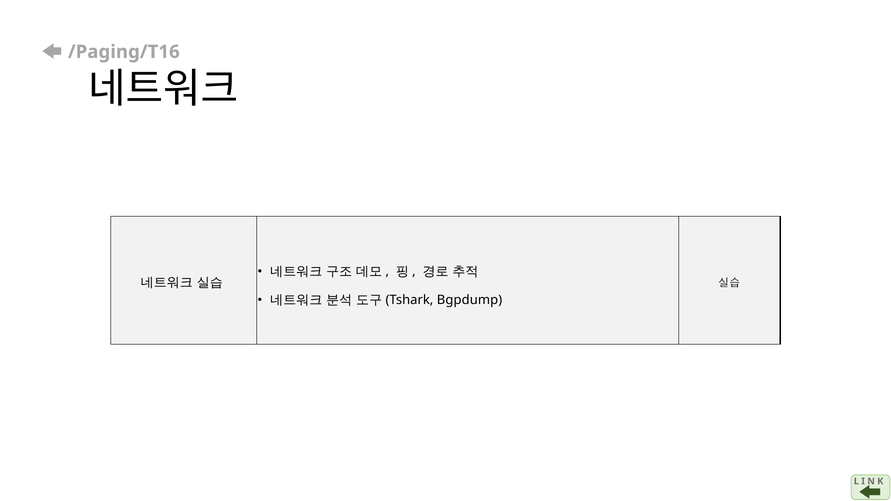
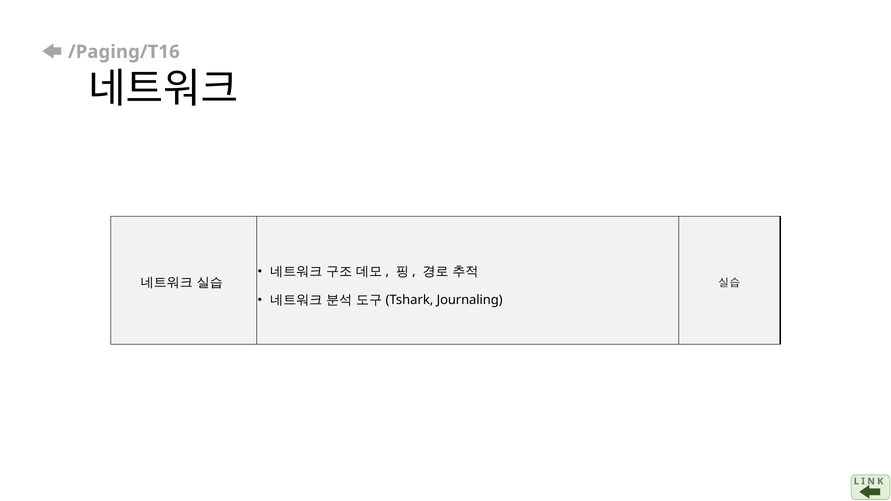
Bgpdump: Bgpdump -> Journaling
